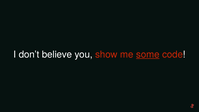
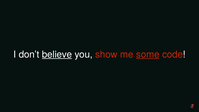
believe underline: none -> present
